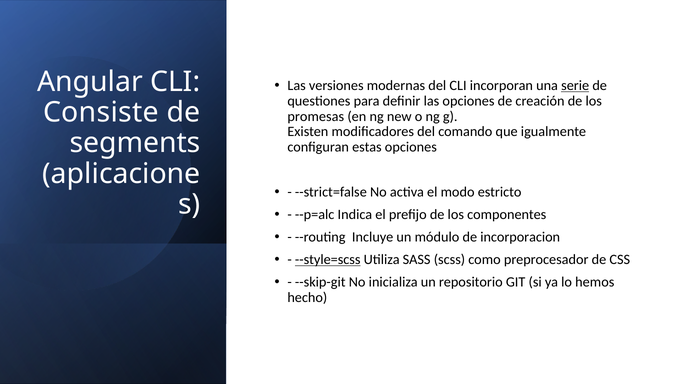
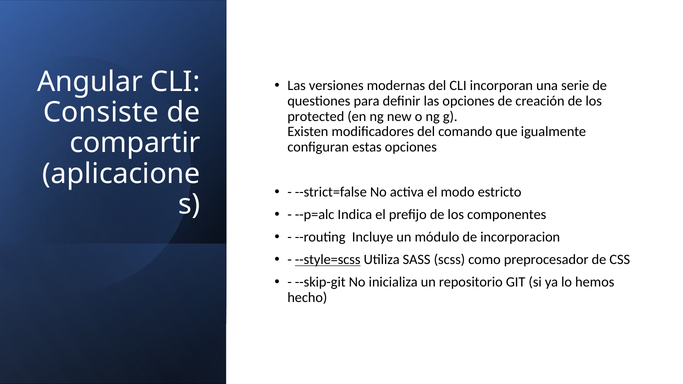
serie underline: present -> none
promesas: promesas -> protected
segments: segments -> compartir
